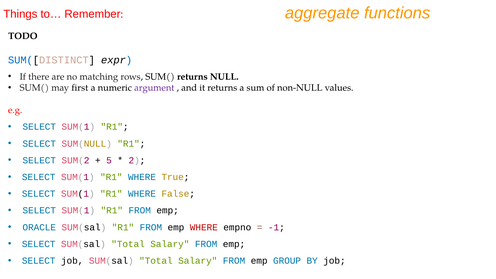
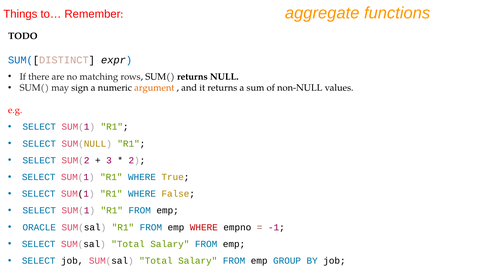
first: first -> sign
argument colour: purple -> orange
5: 5 -> 3
